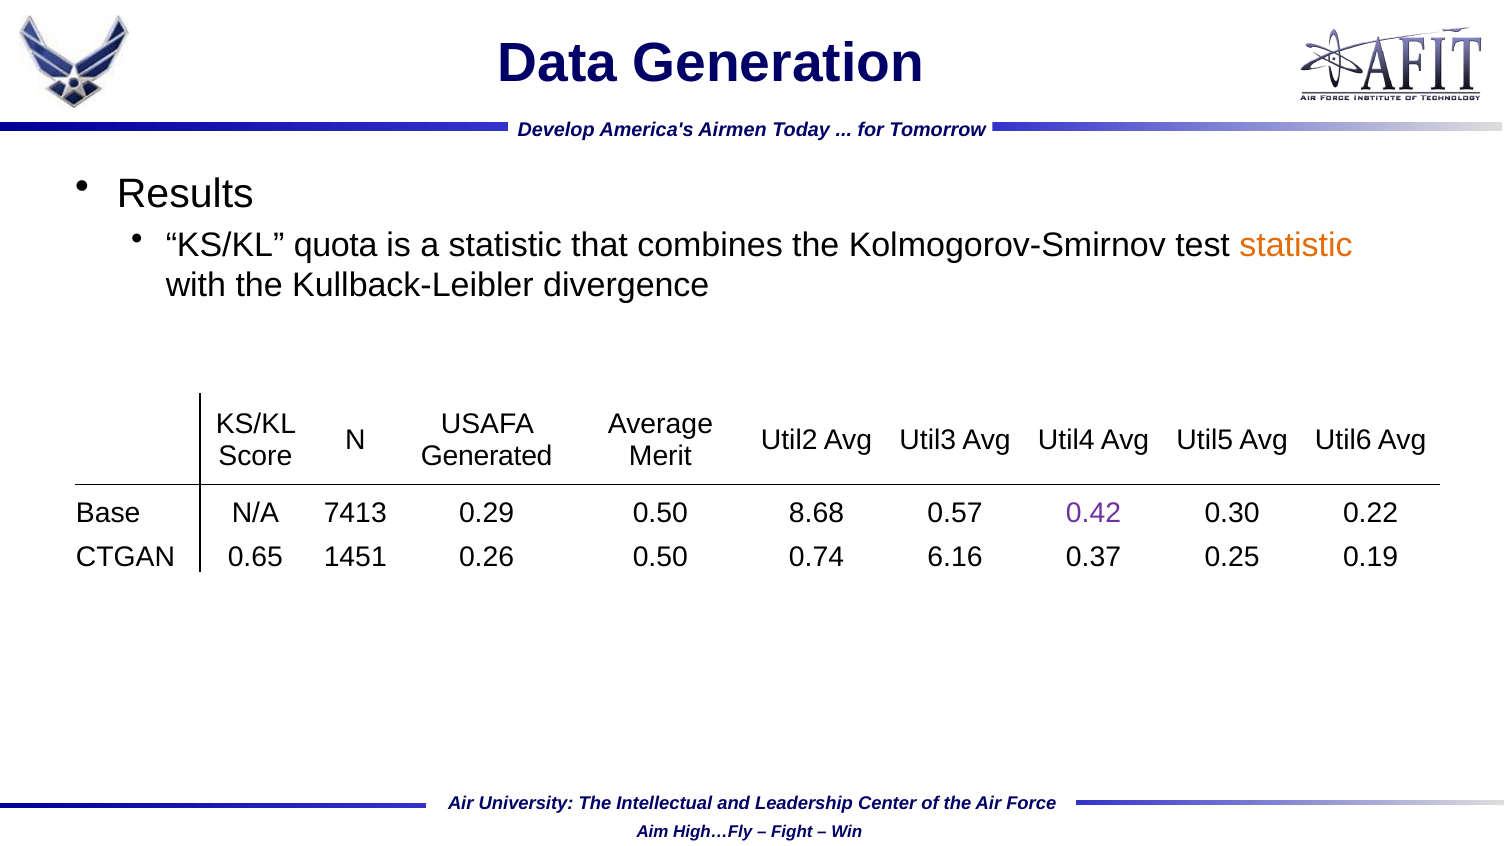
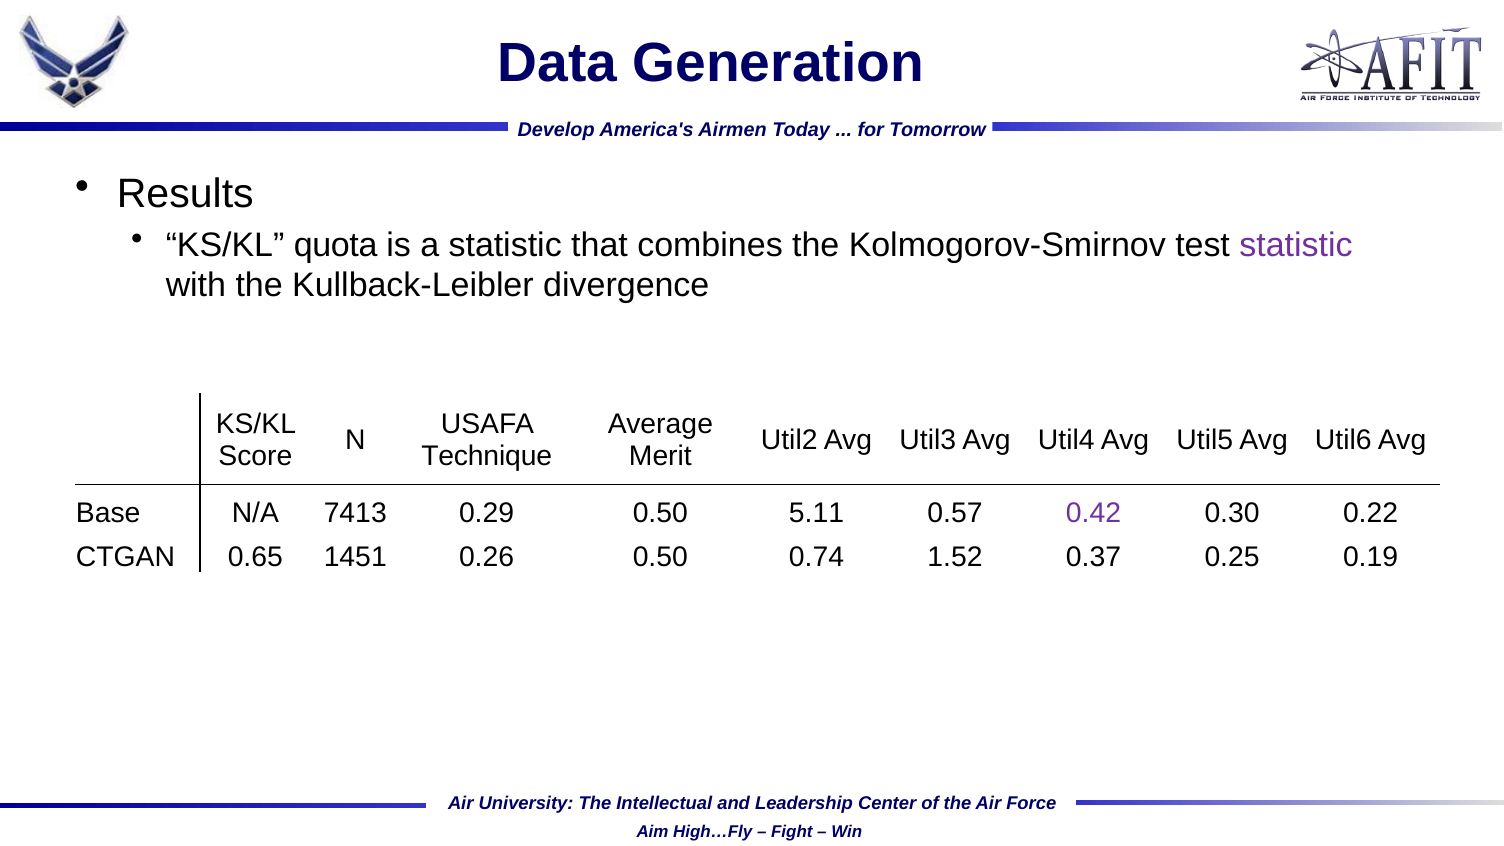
statistic at (1296, 245) colour: orange -> purple
Generated: Generated -> Technique
8.68: 8.68 -> 5.11
6.16: 6.16 -> 1.52
